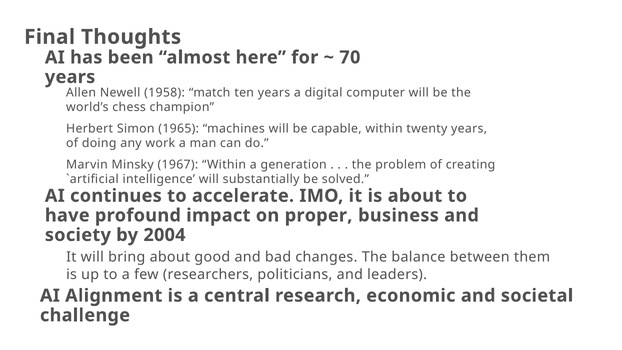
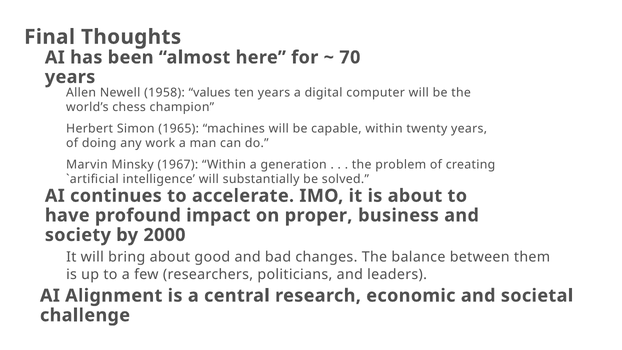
match: match -> values
2004: 2004 -> 2000
